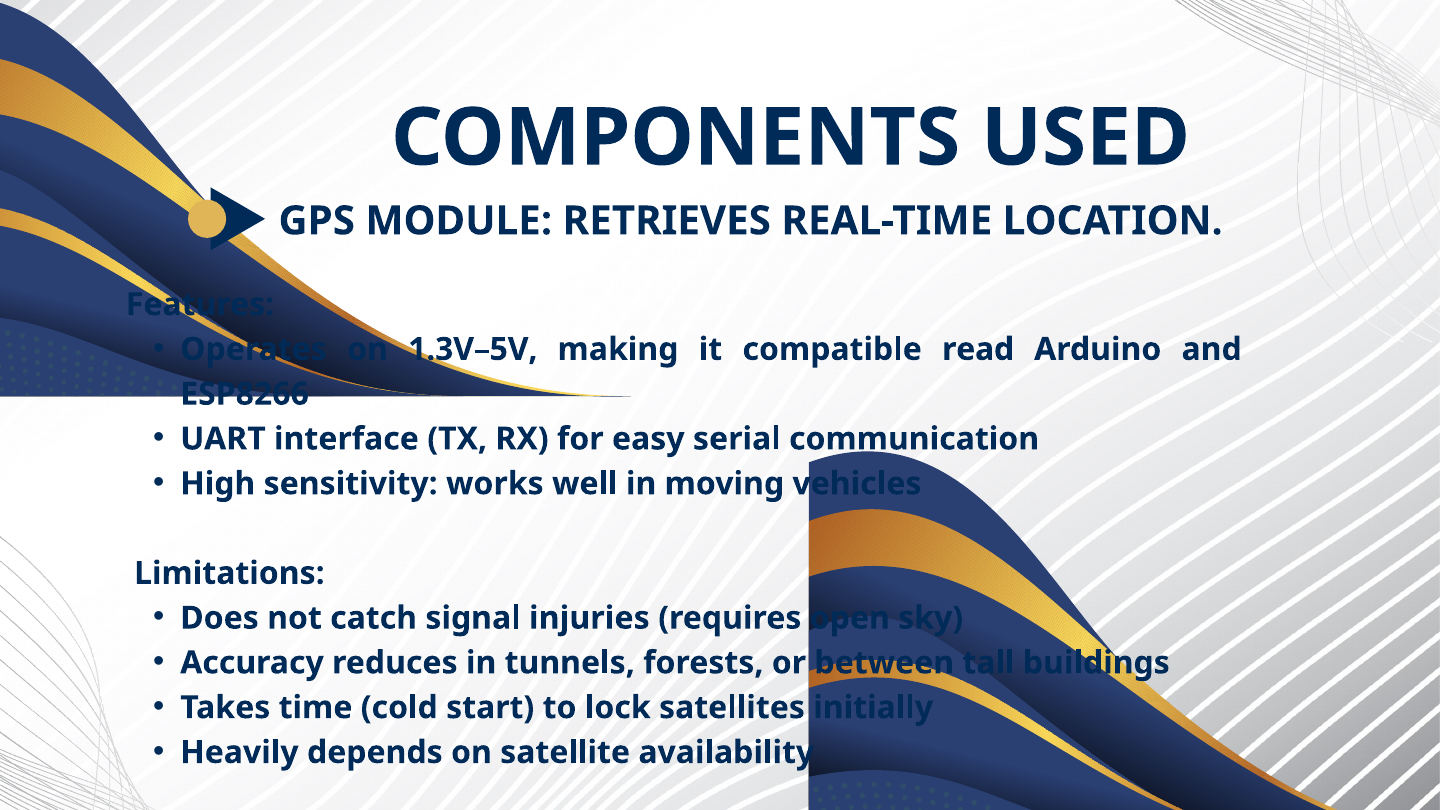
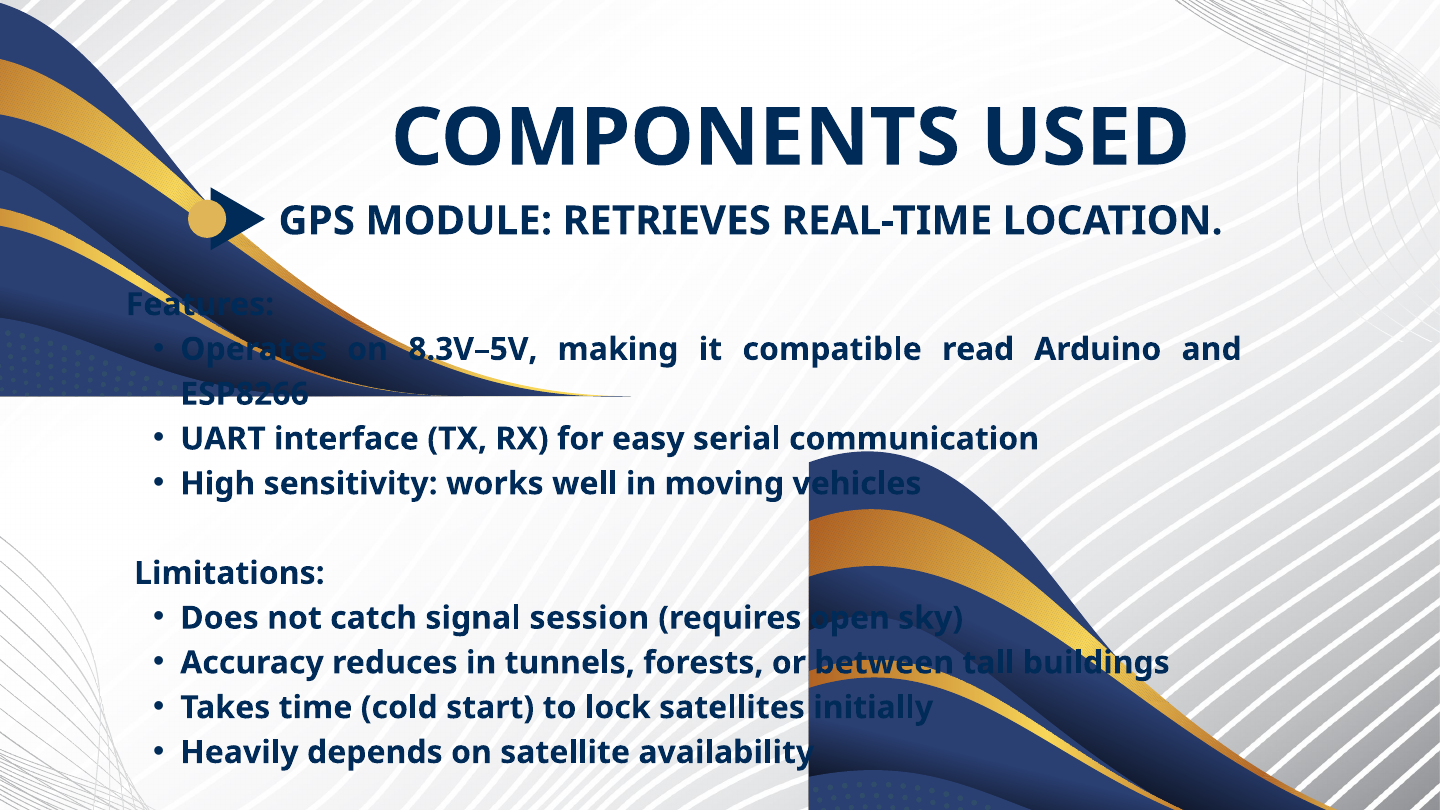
1.3V–5V: 1.3V–5V -> 8.3V–5V
injuries: injuries -> session
